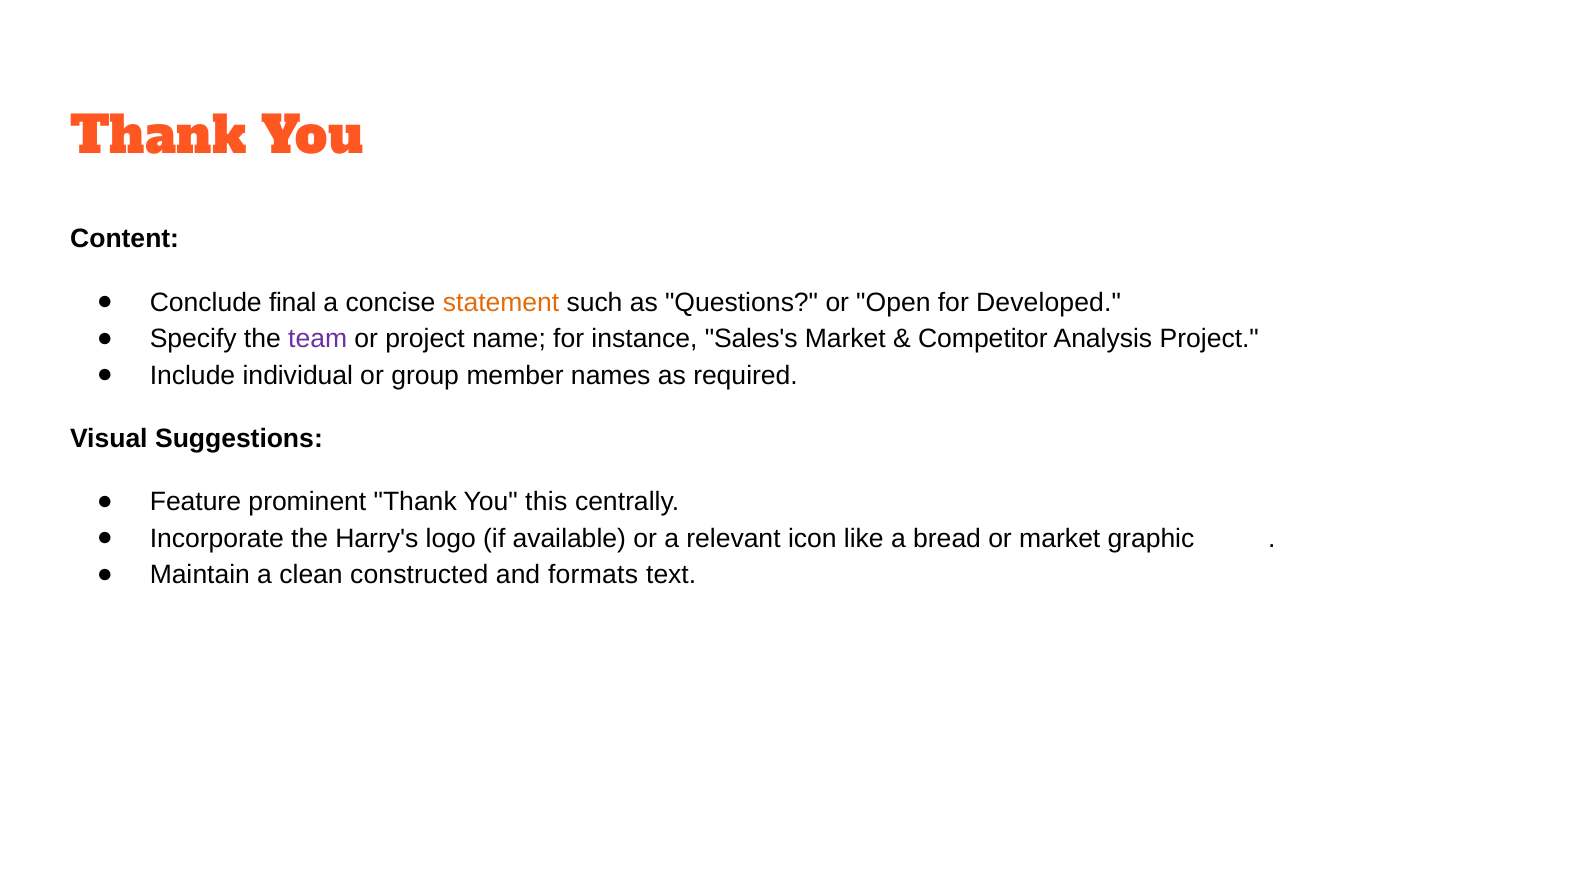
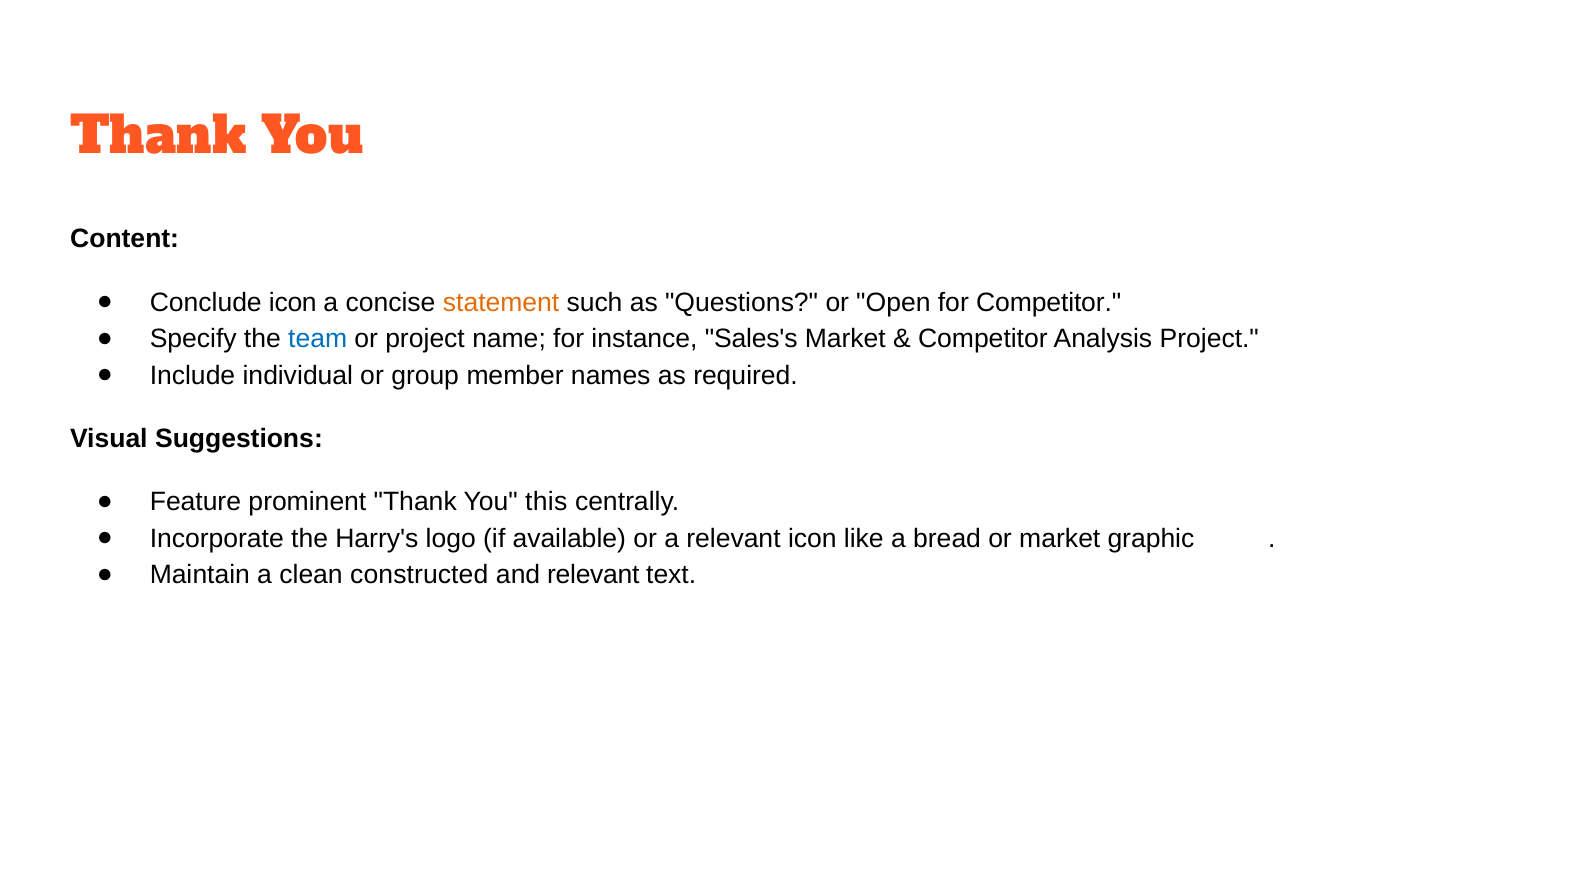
Conclude final: final -> icon
for Developed: Developed -> Competitor
team colour: purple -> blue
and formats: formats -> relevant
